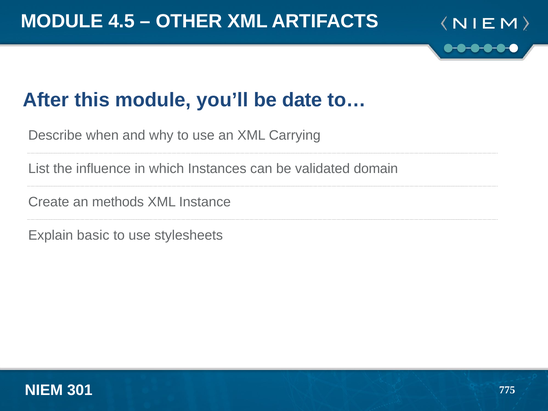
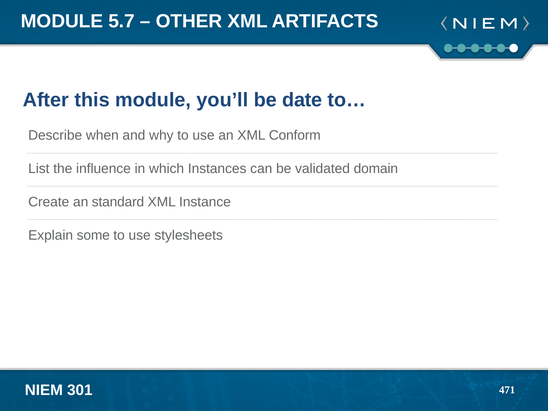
4.5: 4.5 -> 5.7
Carrying: Carrying -> Conform
methods: methods -> standard
basic: basic -> some
775: 775 -> 471
